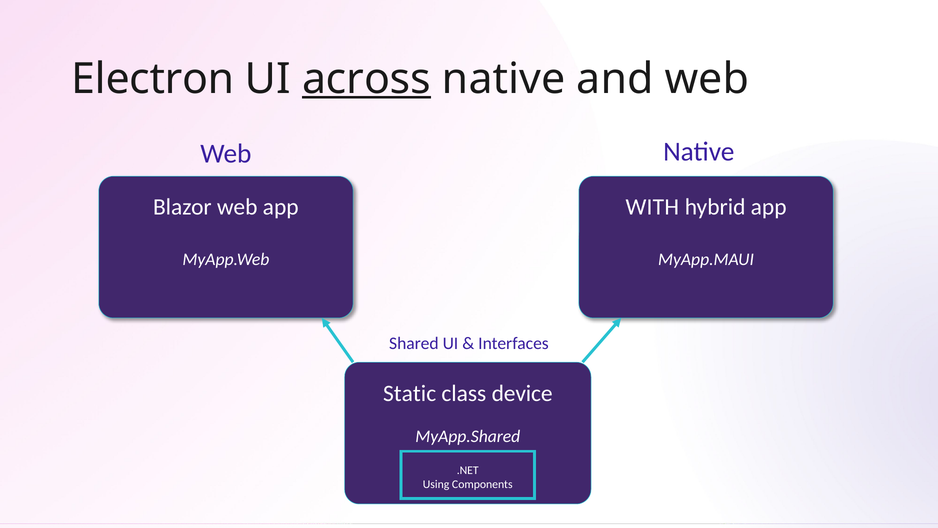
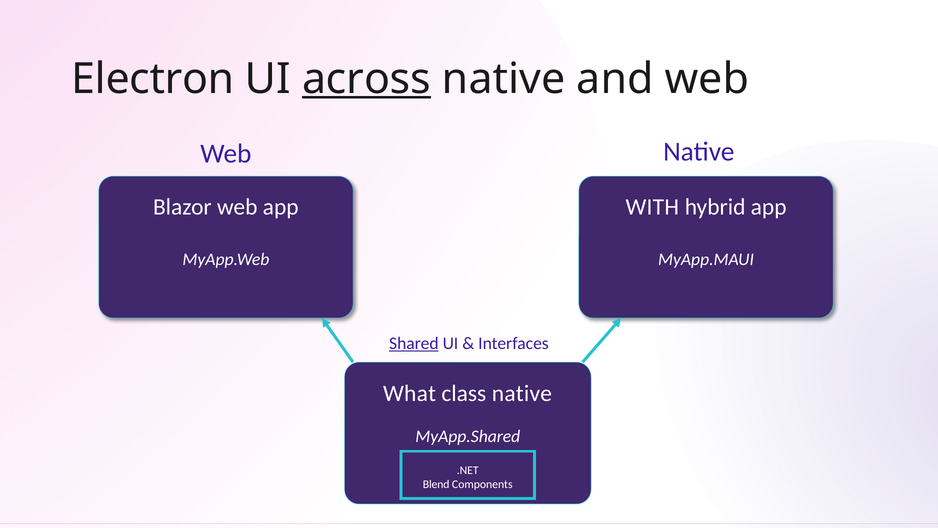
Shared underline: none -> present
Static: Static -> What
class device: device -> native
Using: Using -> Blend
